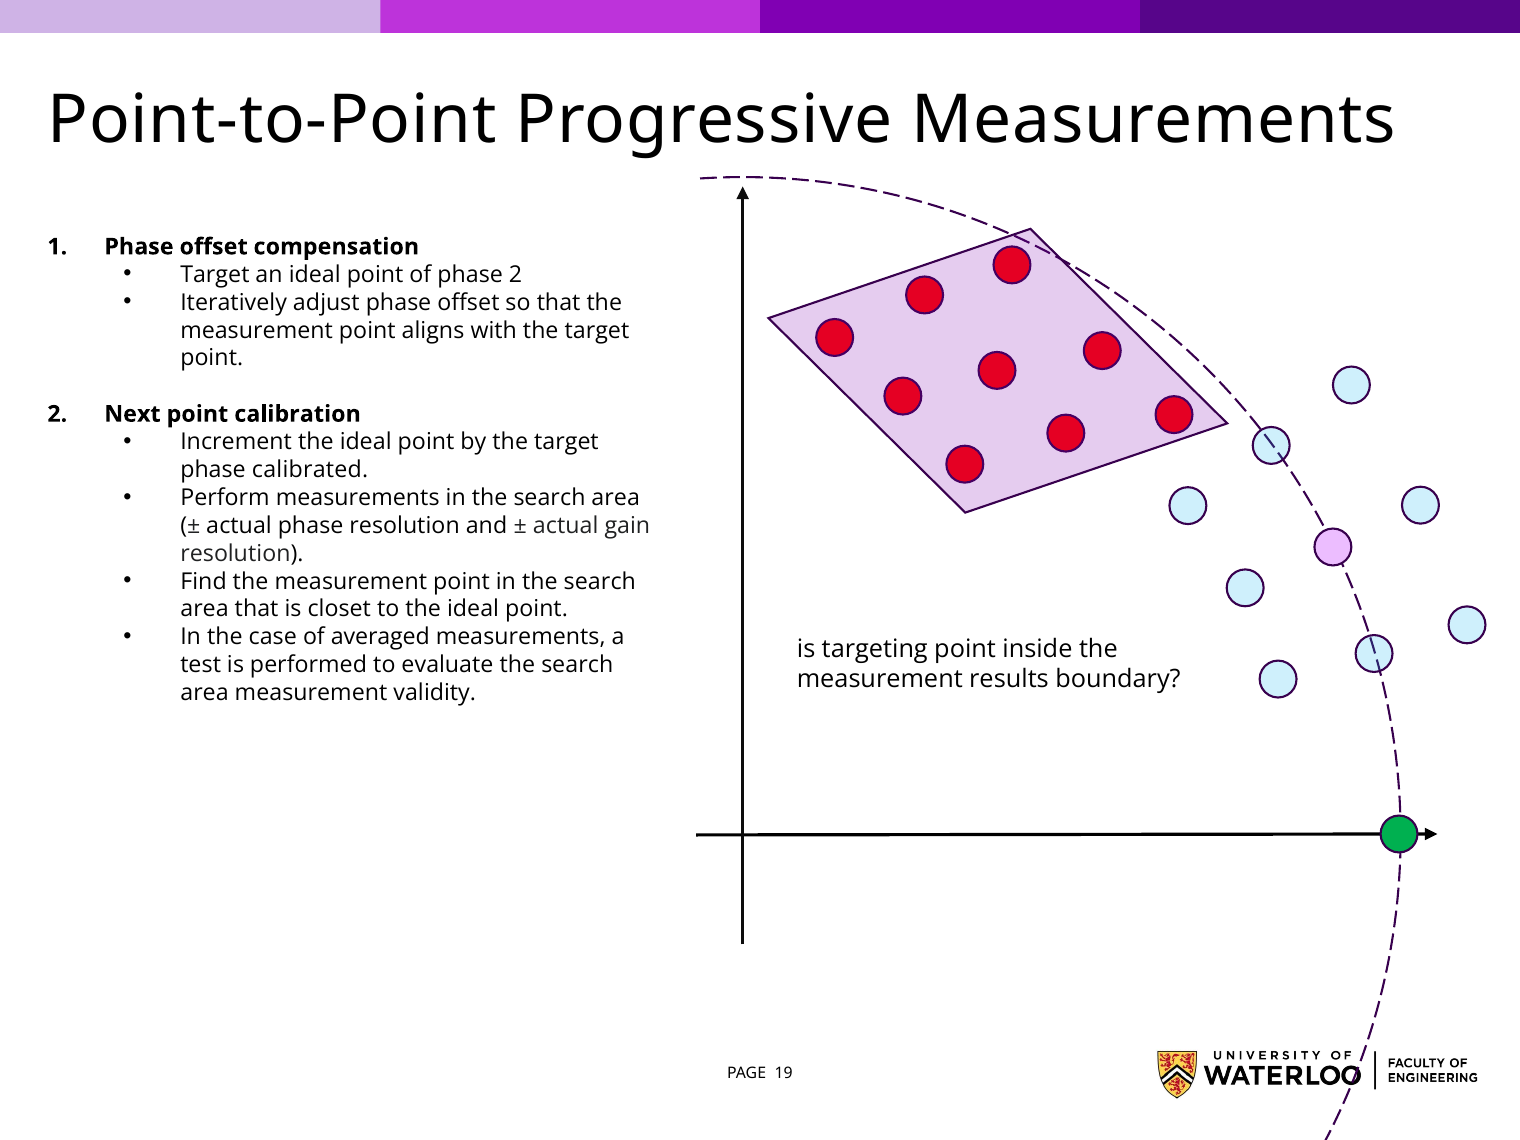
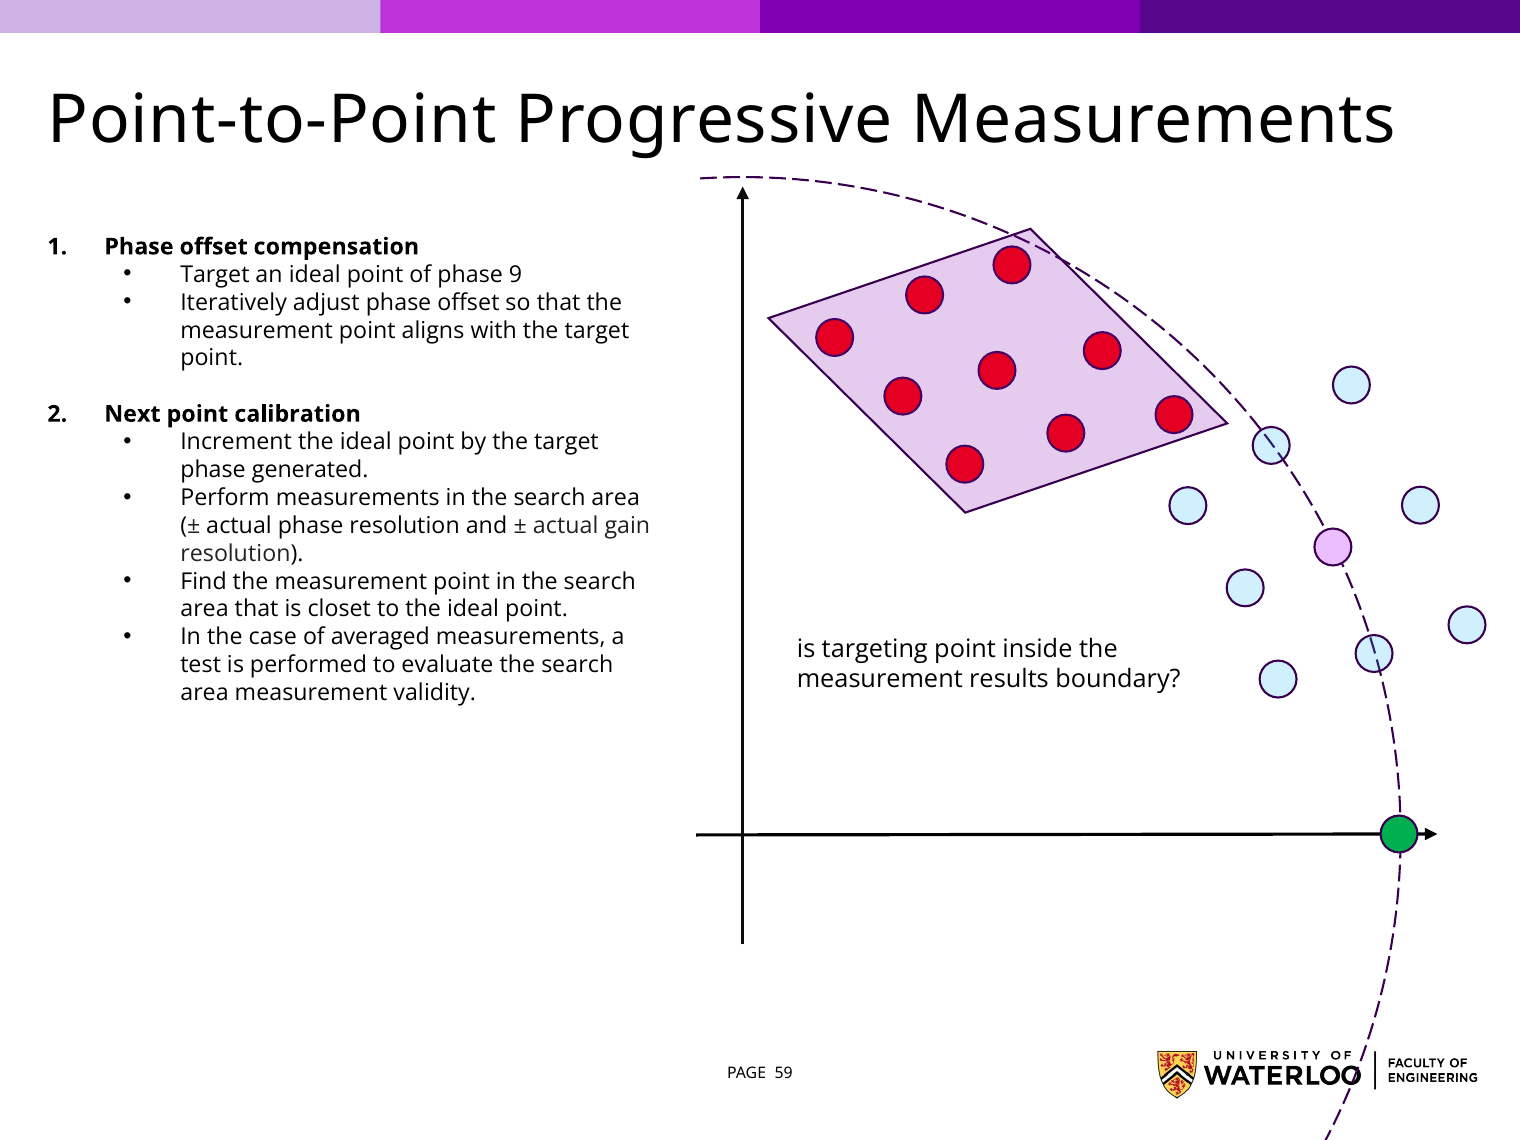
phase 2: 2 -> 9
calibrated: calibrated -> generated
19: 19 -> 59
